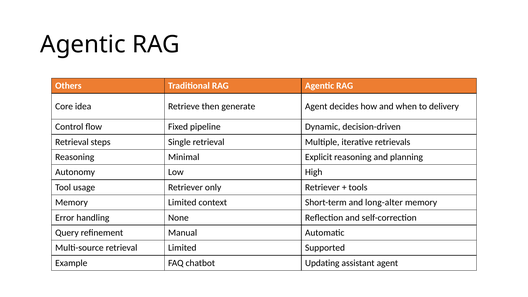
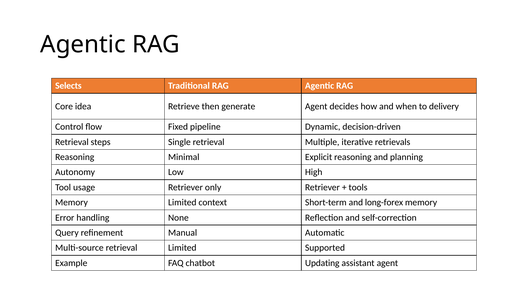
Others: Others -> Selects
long-alter: long-alter -> long-forex
